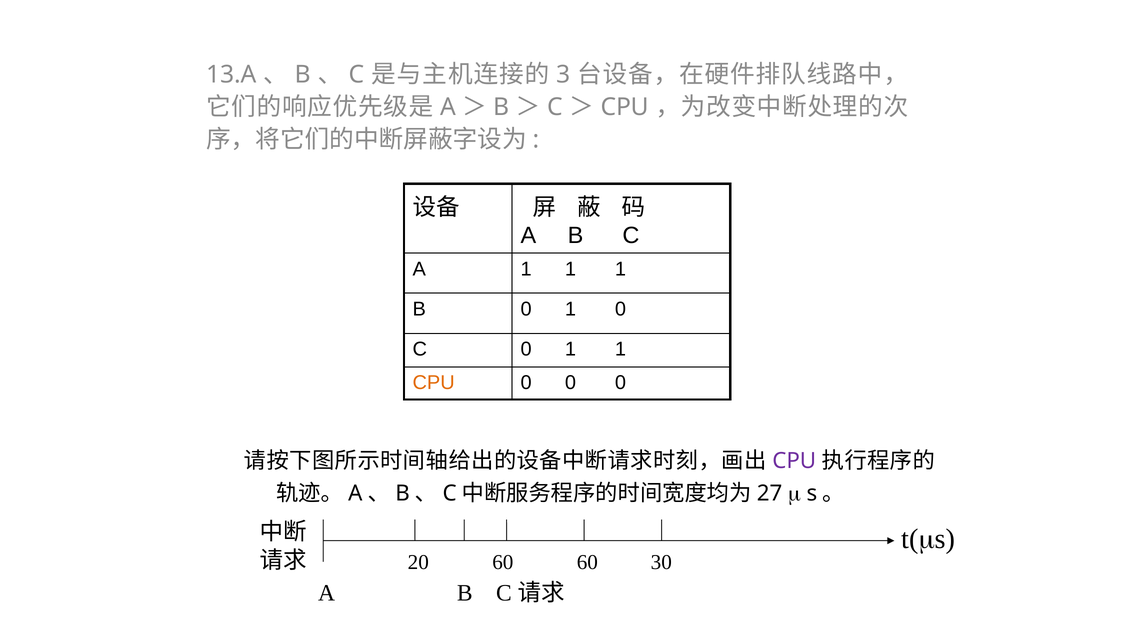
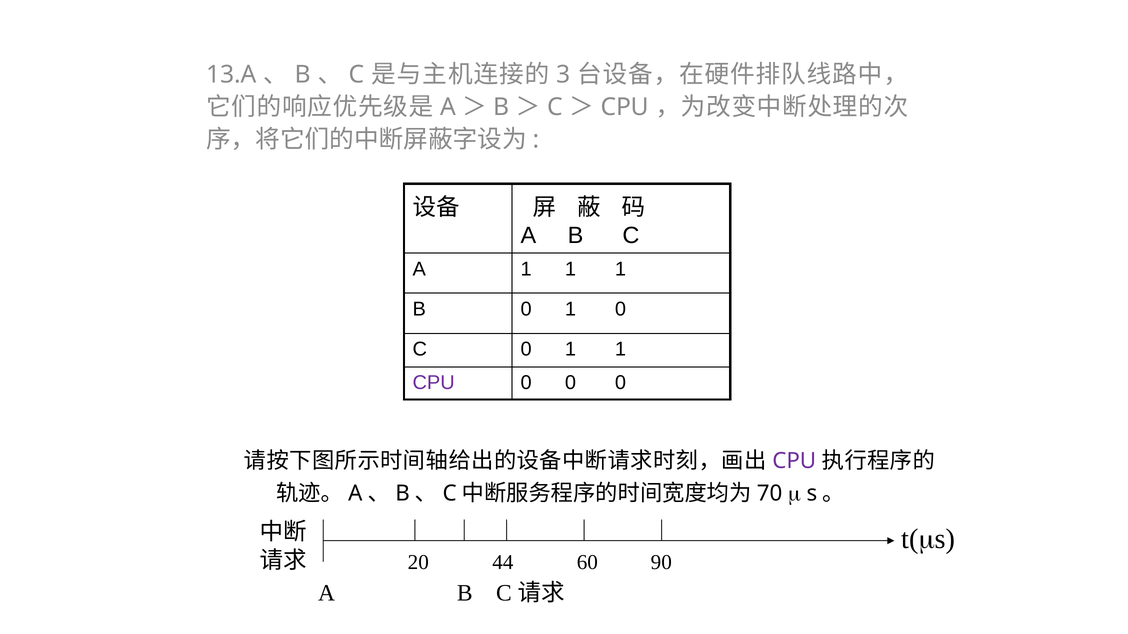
CPU at (434, 383) colour: orange -> purple
27: 27 -> 70
20 60: 60 -> 44
30: 30 -> 90
